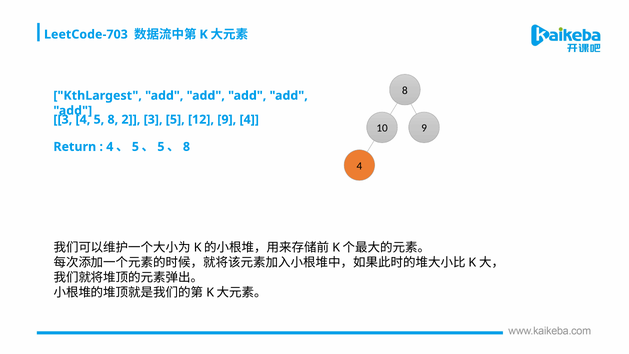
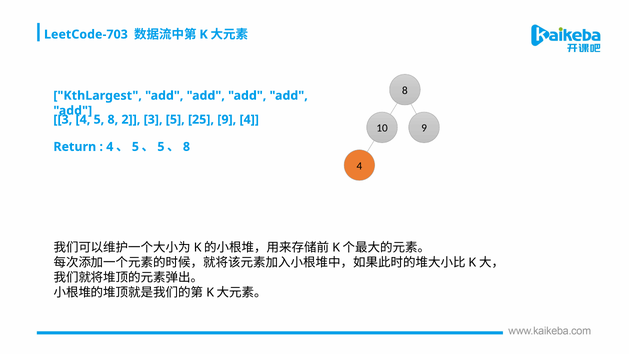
12: 12 -> 25
